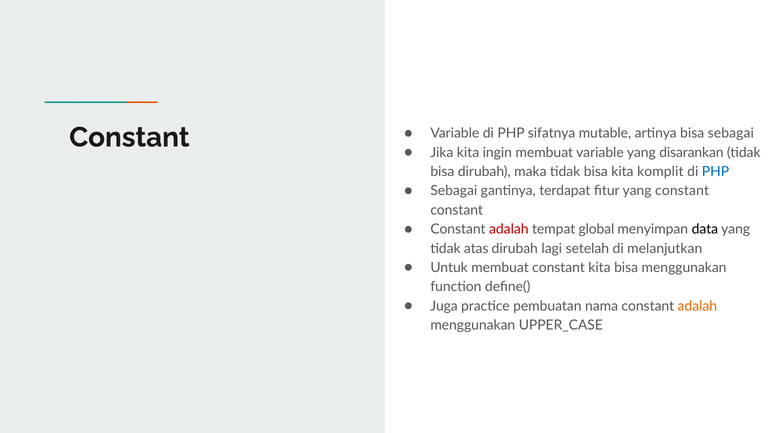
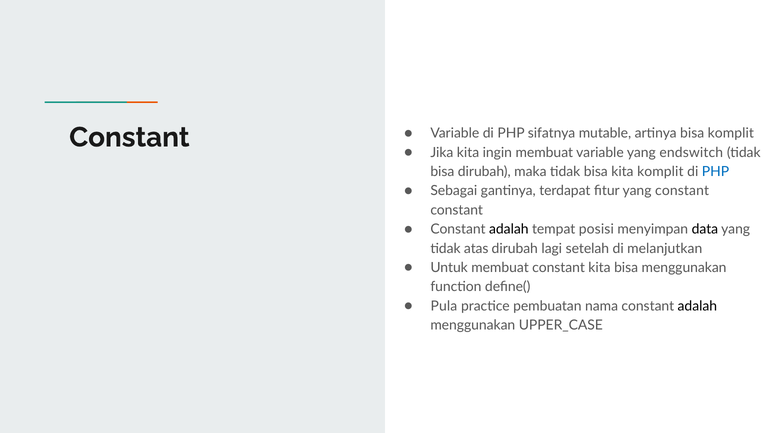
bisa sebagai: sebagai -> komplit
disarankan: disarankan -> endswitch
adalah at (509, 229) colour: red -> black
global: global -> posisi
Juga: Juga -> Pula
adalah at (697, 306) colour: orange -> black
